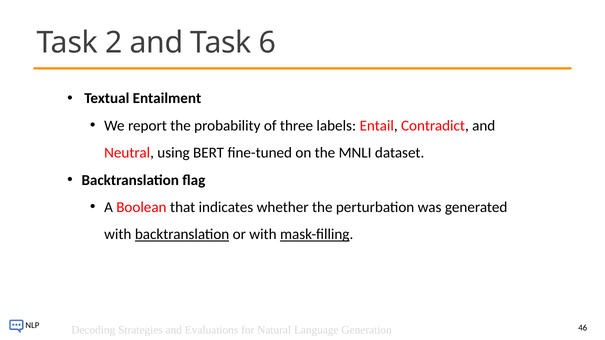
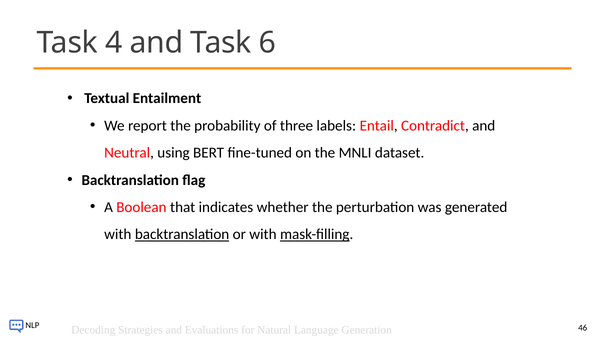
2: 2 -> 4
